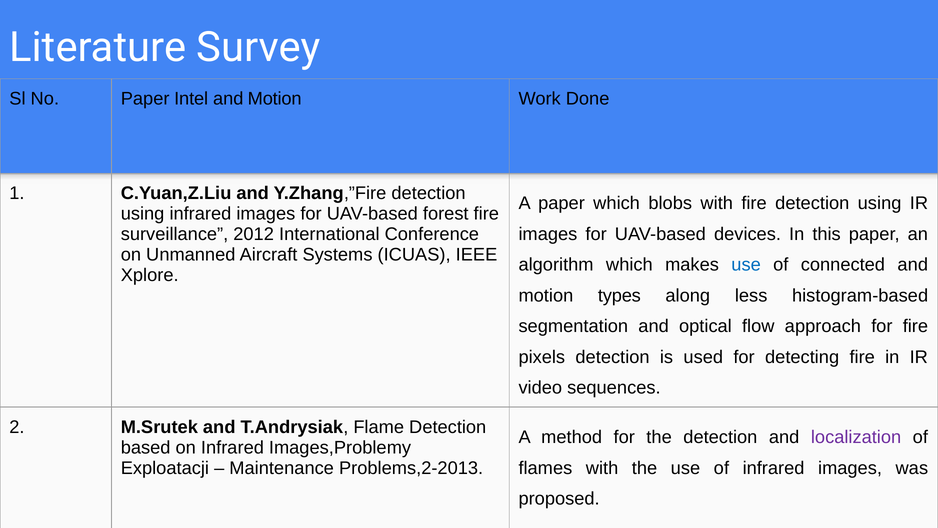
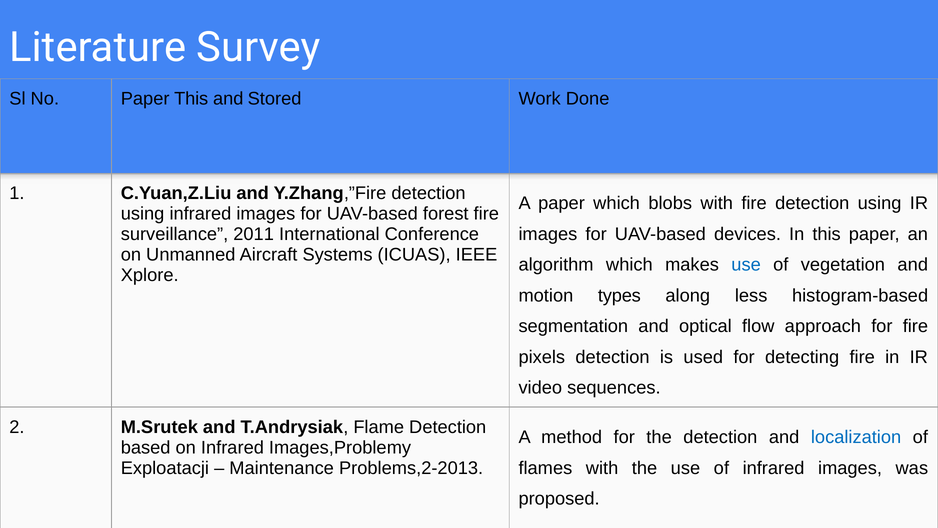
Paper Intel: Intel -> This
Motion at (275, 99): Motion -> Stored
2012: 2012 -> 2011
connected: connected -> vegetation
localization colour: purple -> blue
